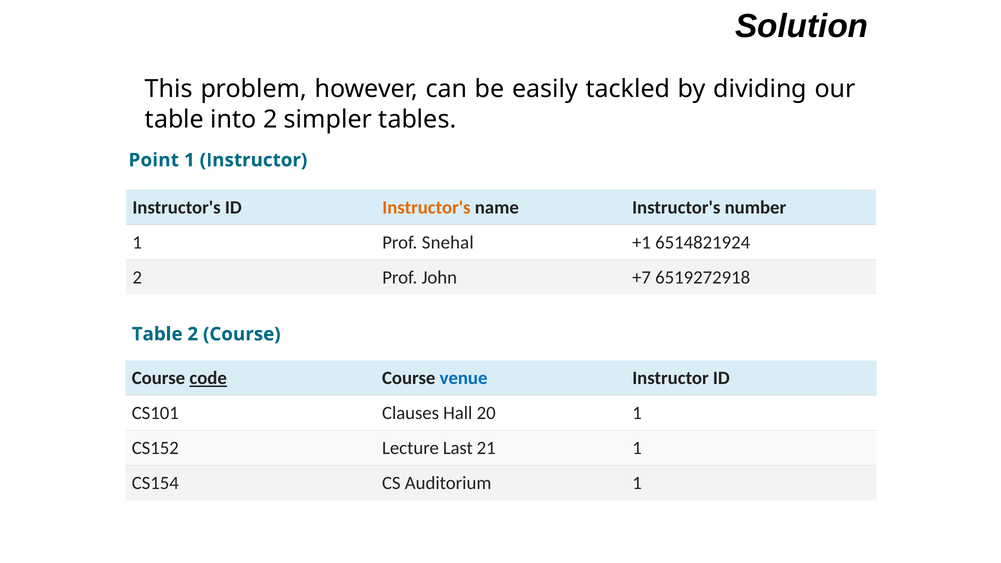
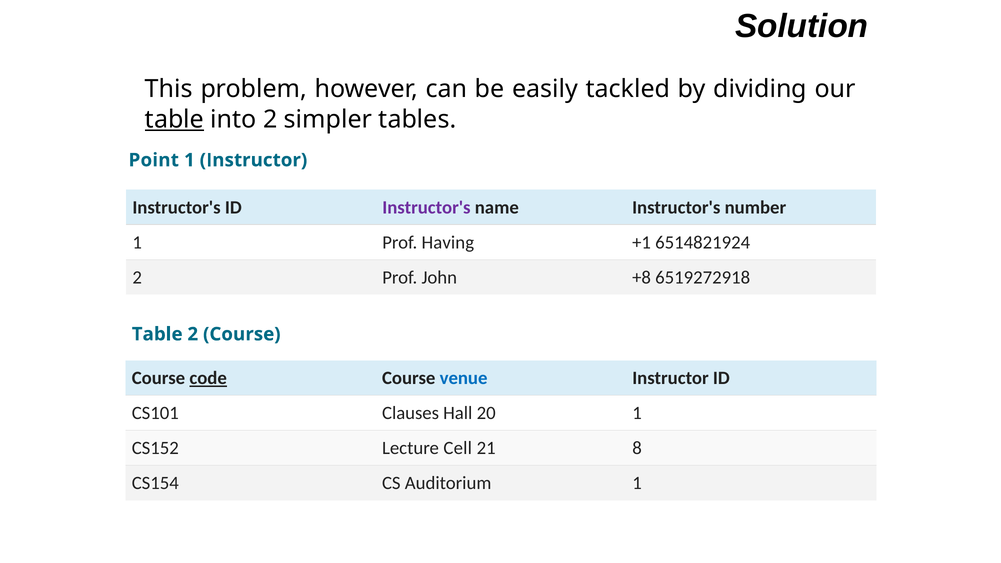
table at (175, 119) underline: none -> present
Instructor's at (426, 208) colour: orange -> purple
Snehal: Snehal -> Having
+7: +7 -> +8
Last: Last -> Cell
21 1: 1 -> 8
